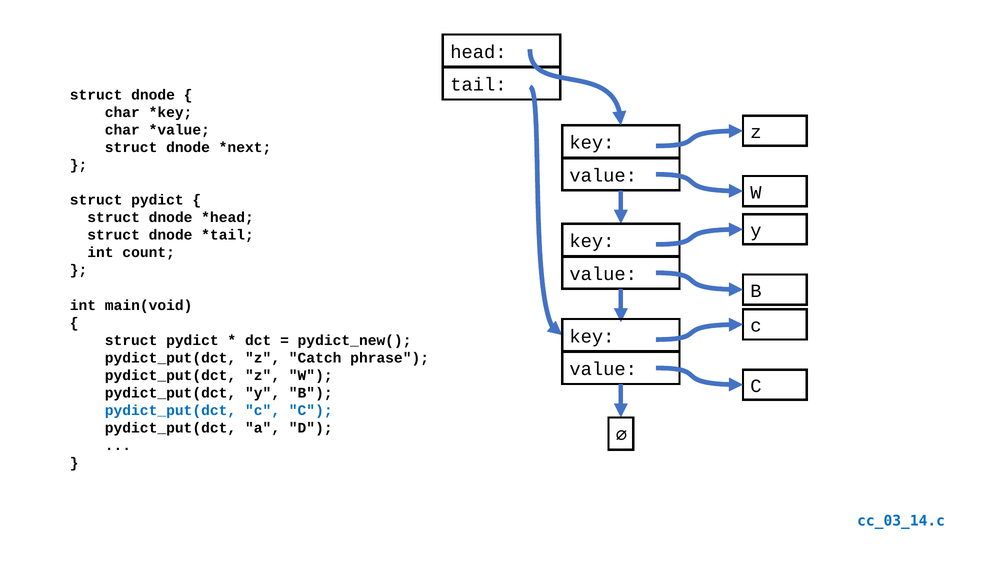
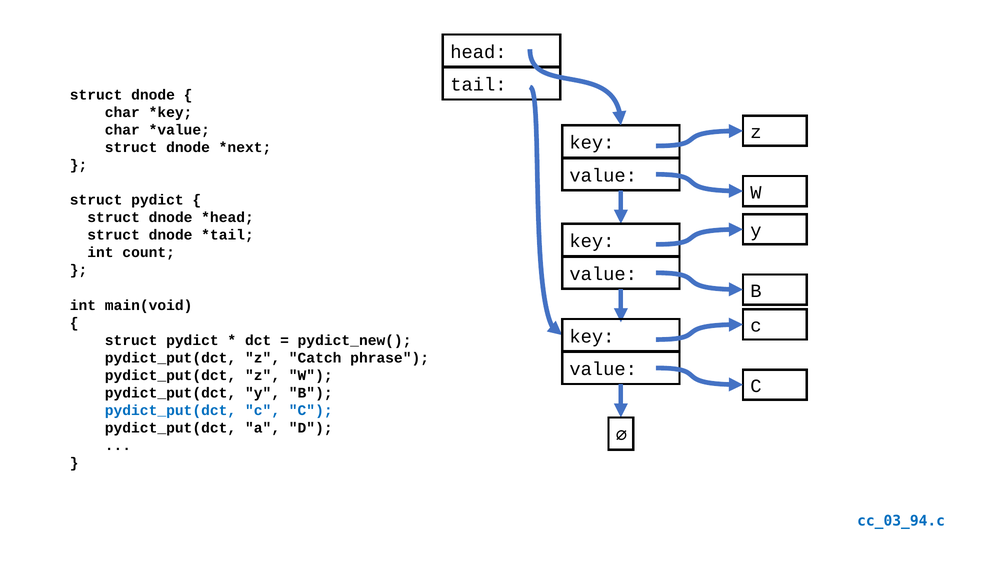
cc_03_14.c: cc_03_14.c -> cc_03_94.c
